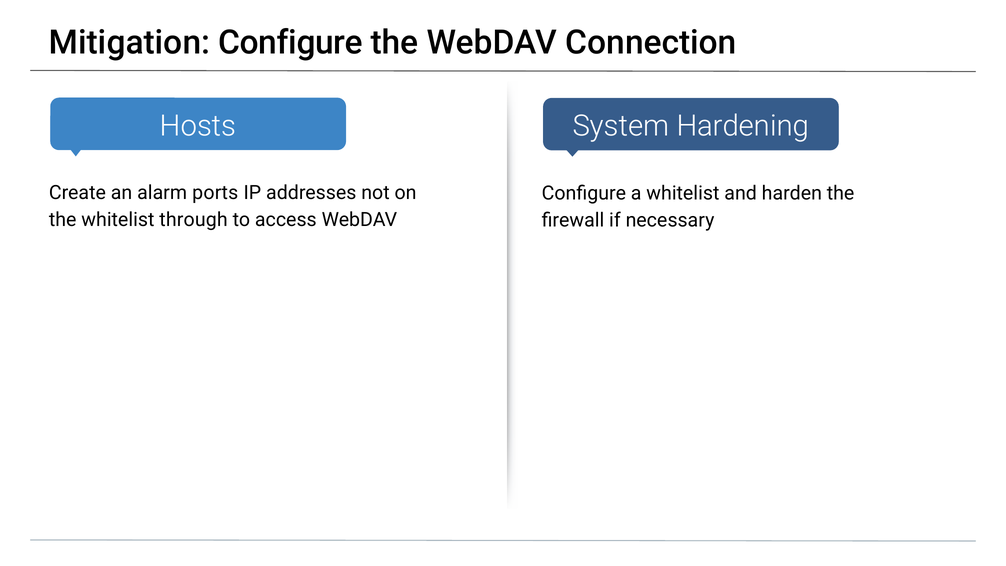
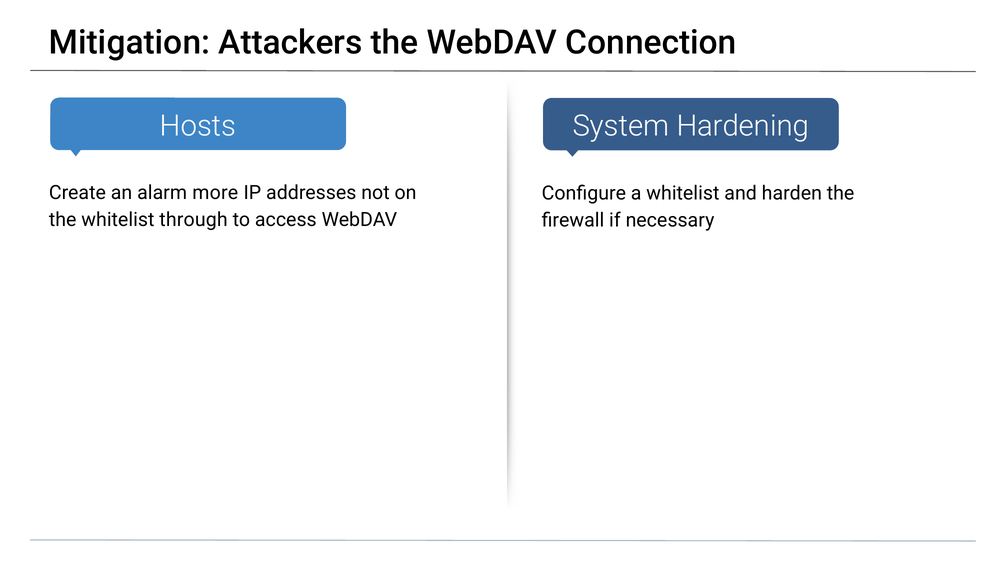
Mitigation Configure: Configure -> Attackers
ports: ports -> more
